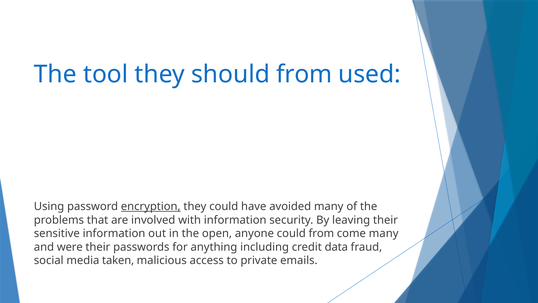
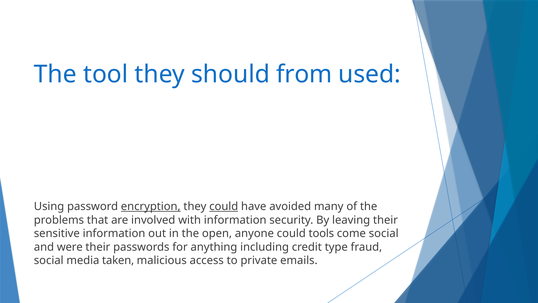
could at (224, 206) underline: none -> present
could from: from -> tools
come many: many -> social
data: data -> type
